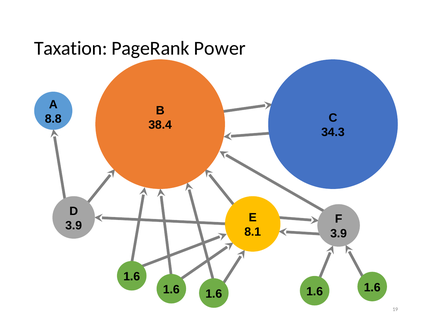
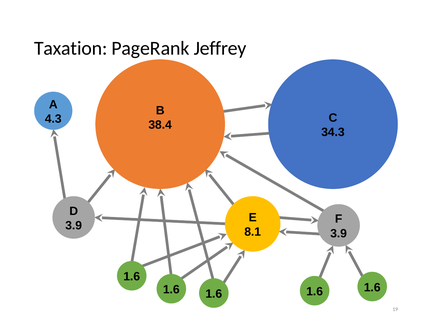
Power: Power -> Jeffrey
8.8: 8.8 -> 4.3
